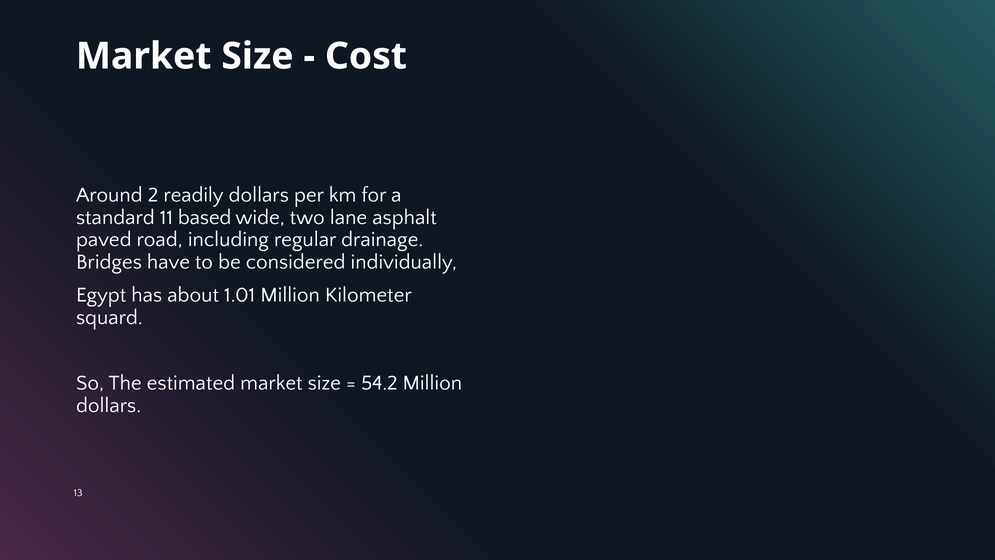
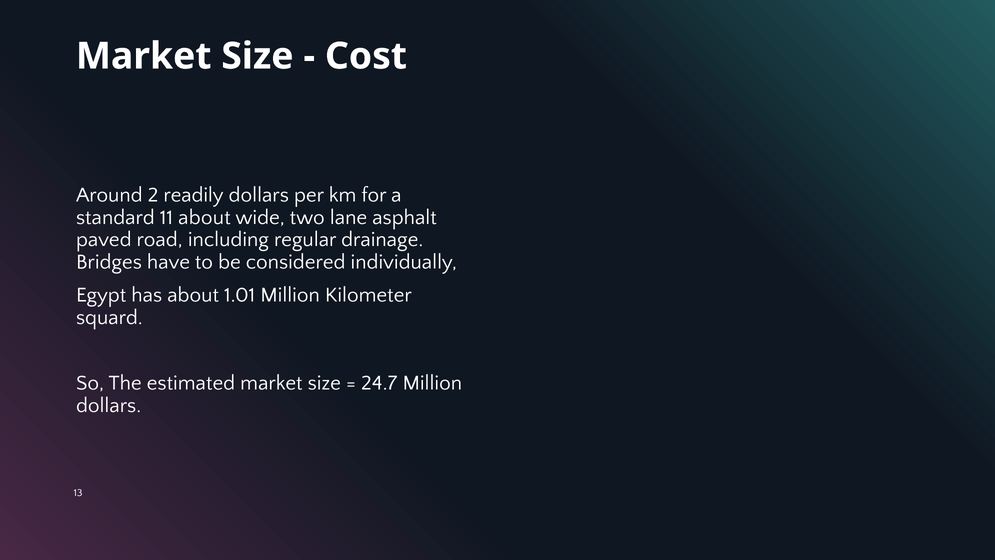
11 based: based -> about
54.2: 54.2 -> 24.7
